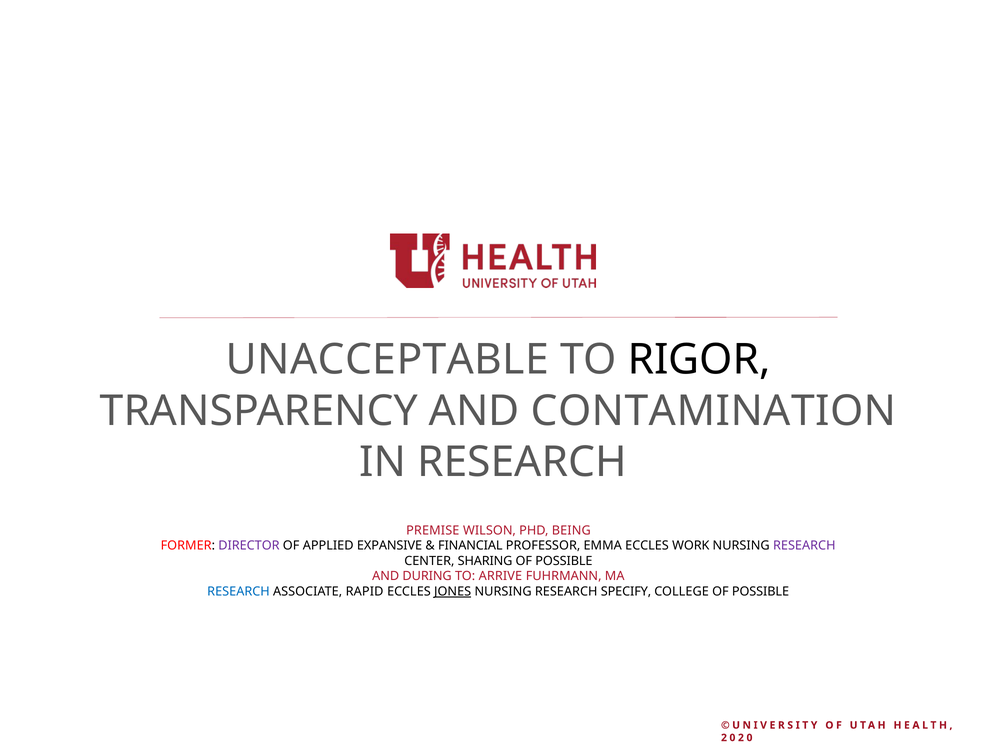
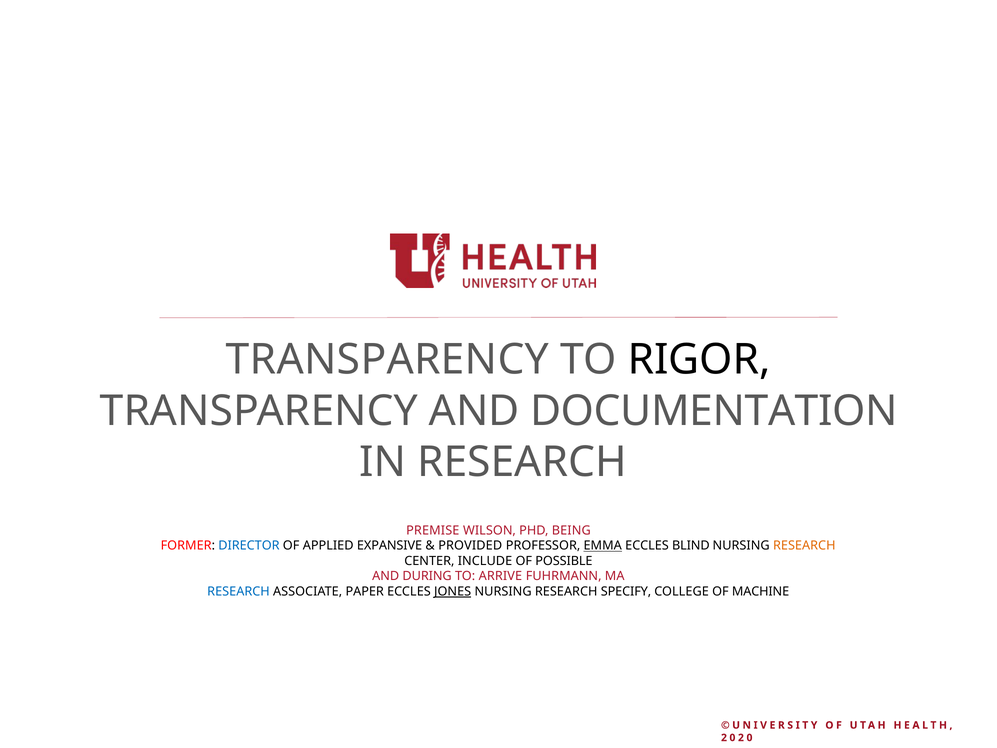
UNACCEPTABLE at (387, 360): UNACCEPTABLE -> TRANSPARENCY
CONTAMINATION: CONTAMINATION -> DOCUMENTATION
DIRECTOR colour: purple -> blue
FINANCIAL: FINANCIAL -> PROVIDED
EMMA underline: none -> present
WORK: WORK -> BLIND
RESEARCH at (804, 546) colour: purple -> orange
SHARING: SHARING -> INCLUDE
RAPID: RAPID -> PAPER
COLLEGE OF POSSIBLE: POSSIBLE -> MACHINE
